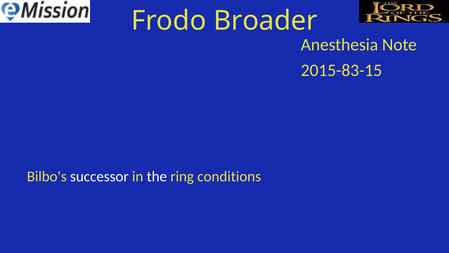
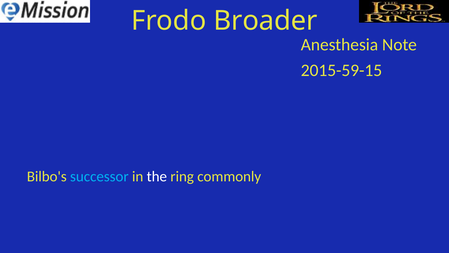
2015-83-15: 2015-83-15 -> 2015-59-15
successor colour: white -> light blue
conditions: conditions -> commonly
